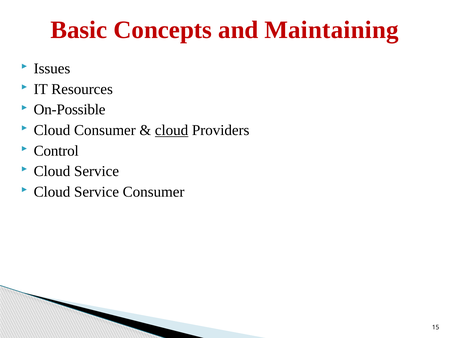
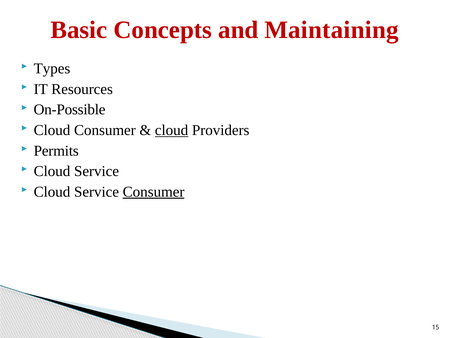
Issues: Issues -> Types
Control: Control -> Permits
Consumer at (154, 192) underline: none -> present
